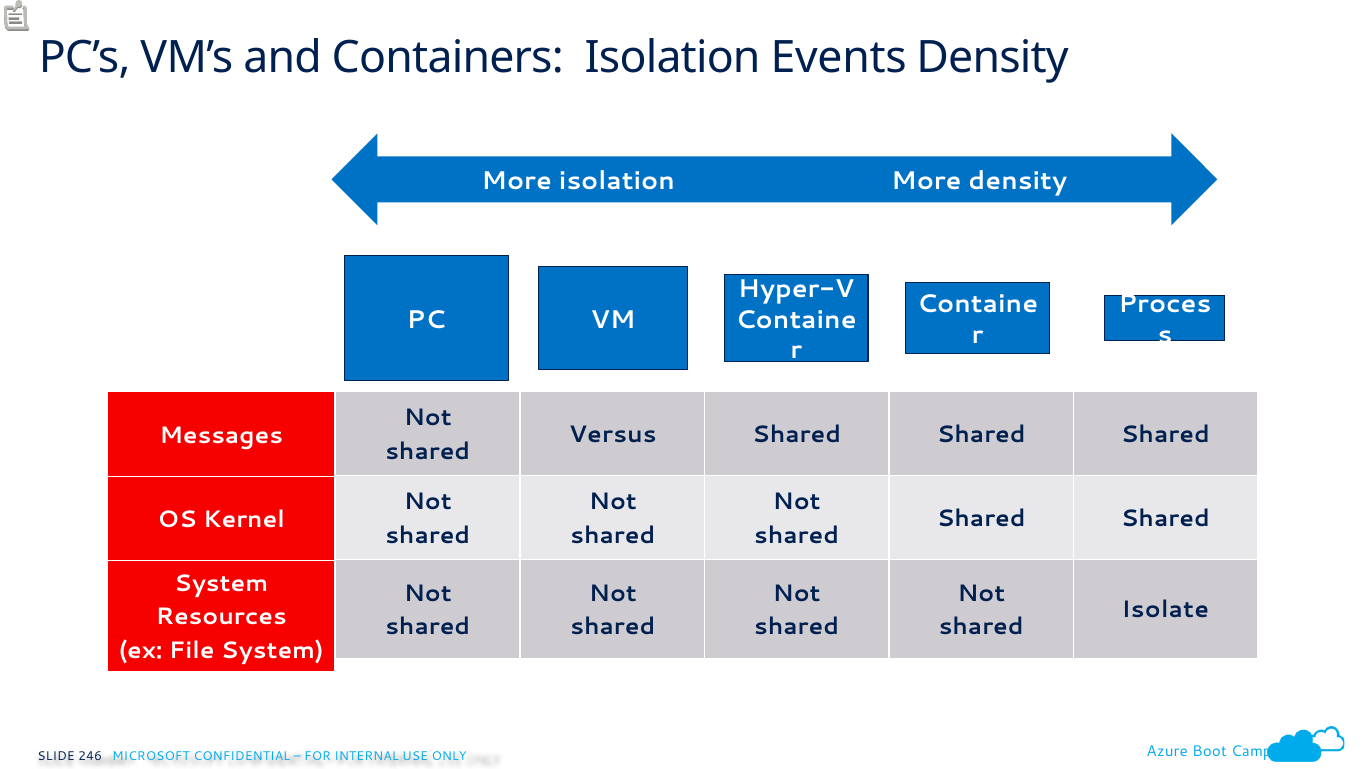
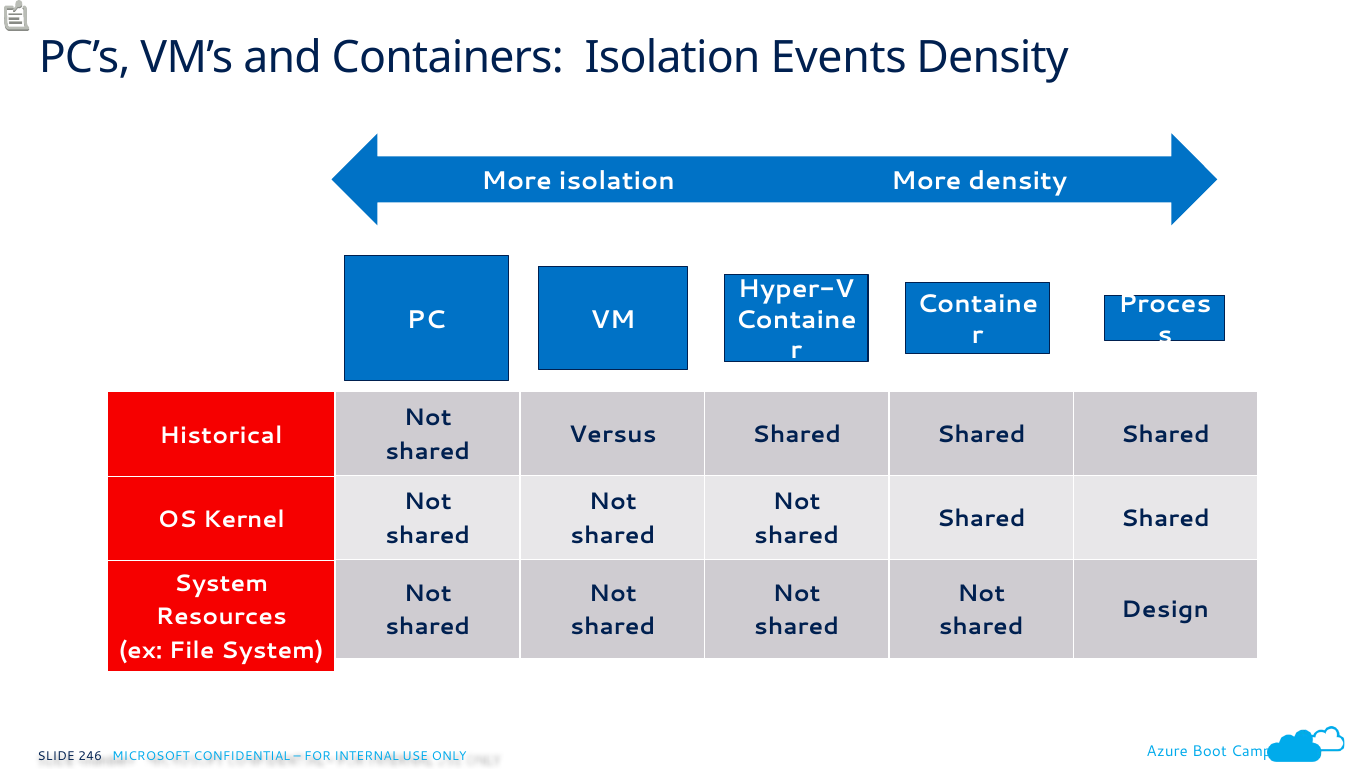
Messages: Messages -> Historical
Isolate: Isolate -> Design
